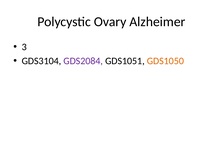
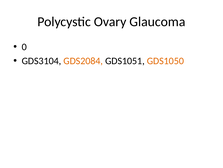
Alzheimer: Alzheimer -> Glaucoma
3: 3 -> 0
GDS2084 colour: purple -> orange
